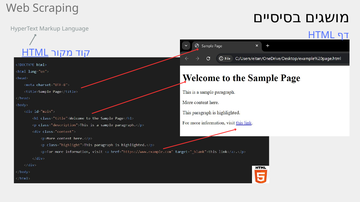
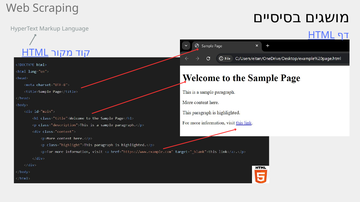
HTML at (321, 35) underline: none -> present
